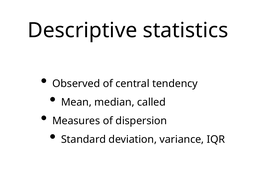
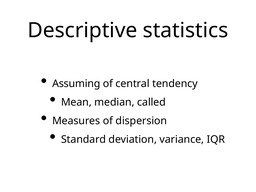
Observed: Observed -> Assuming
